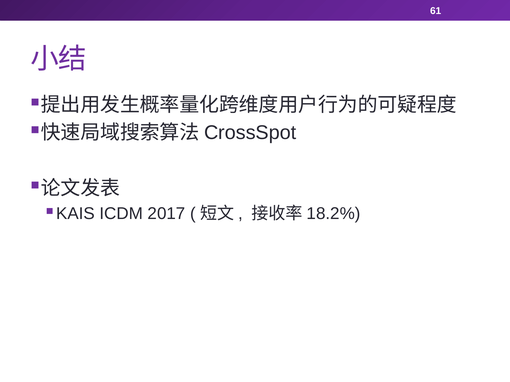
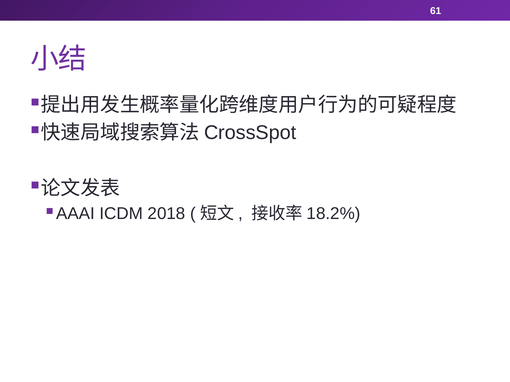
KAIS: KAIS -> AAAI
2017: 2017 -> 2018
